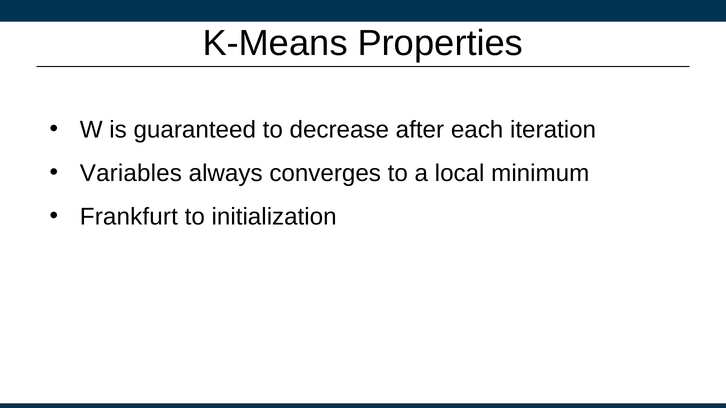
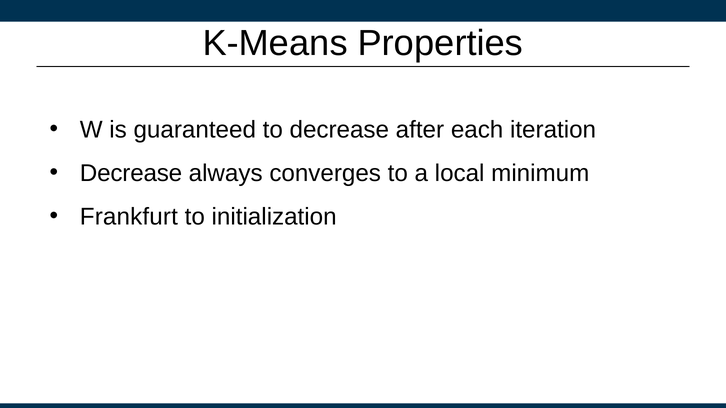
Variables at (131, 173): Variables -> Decrease
